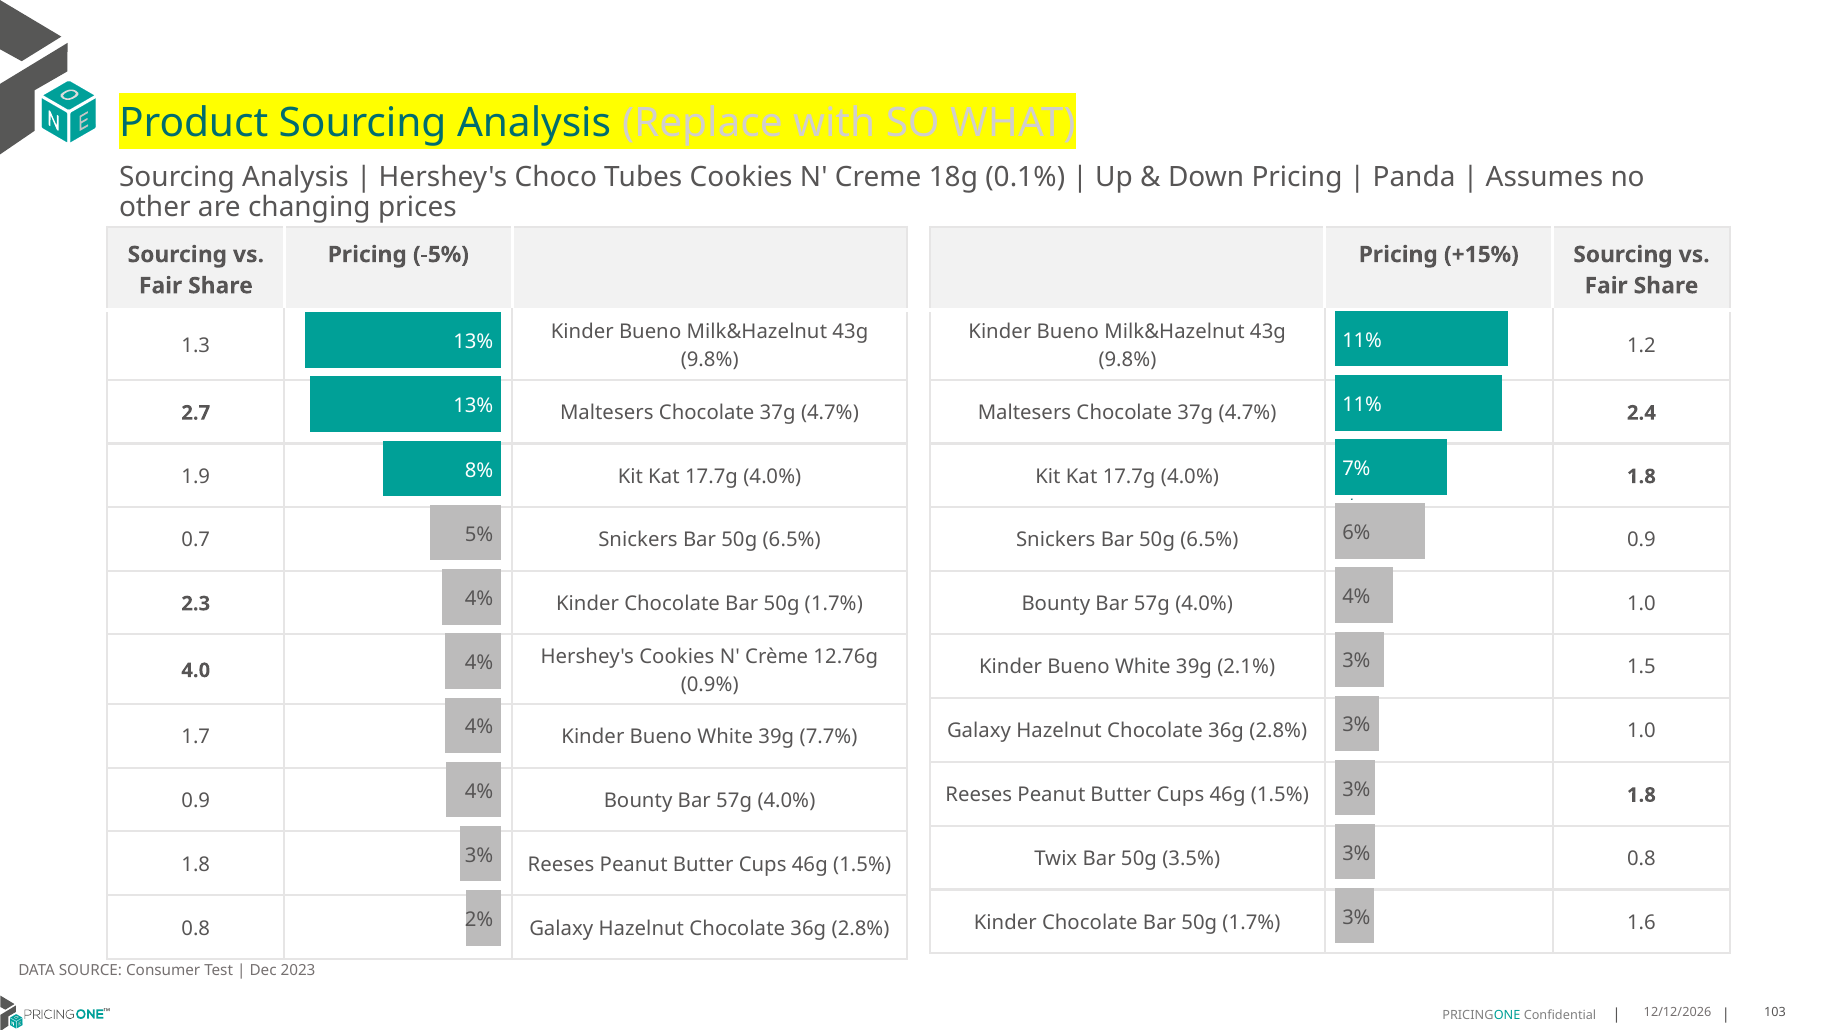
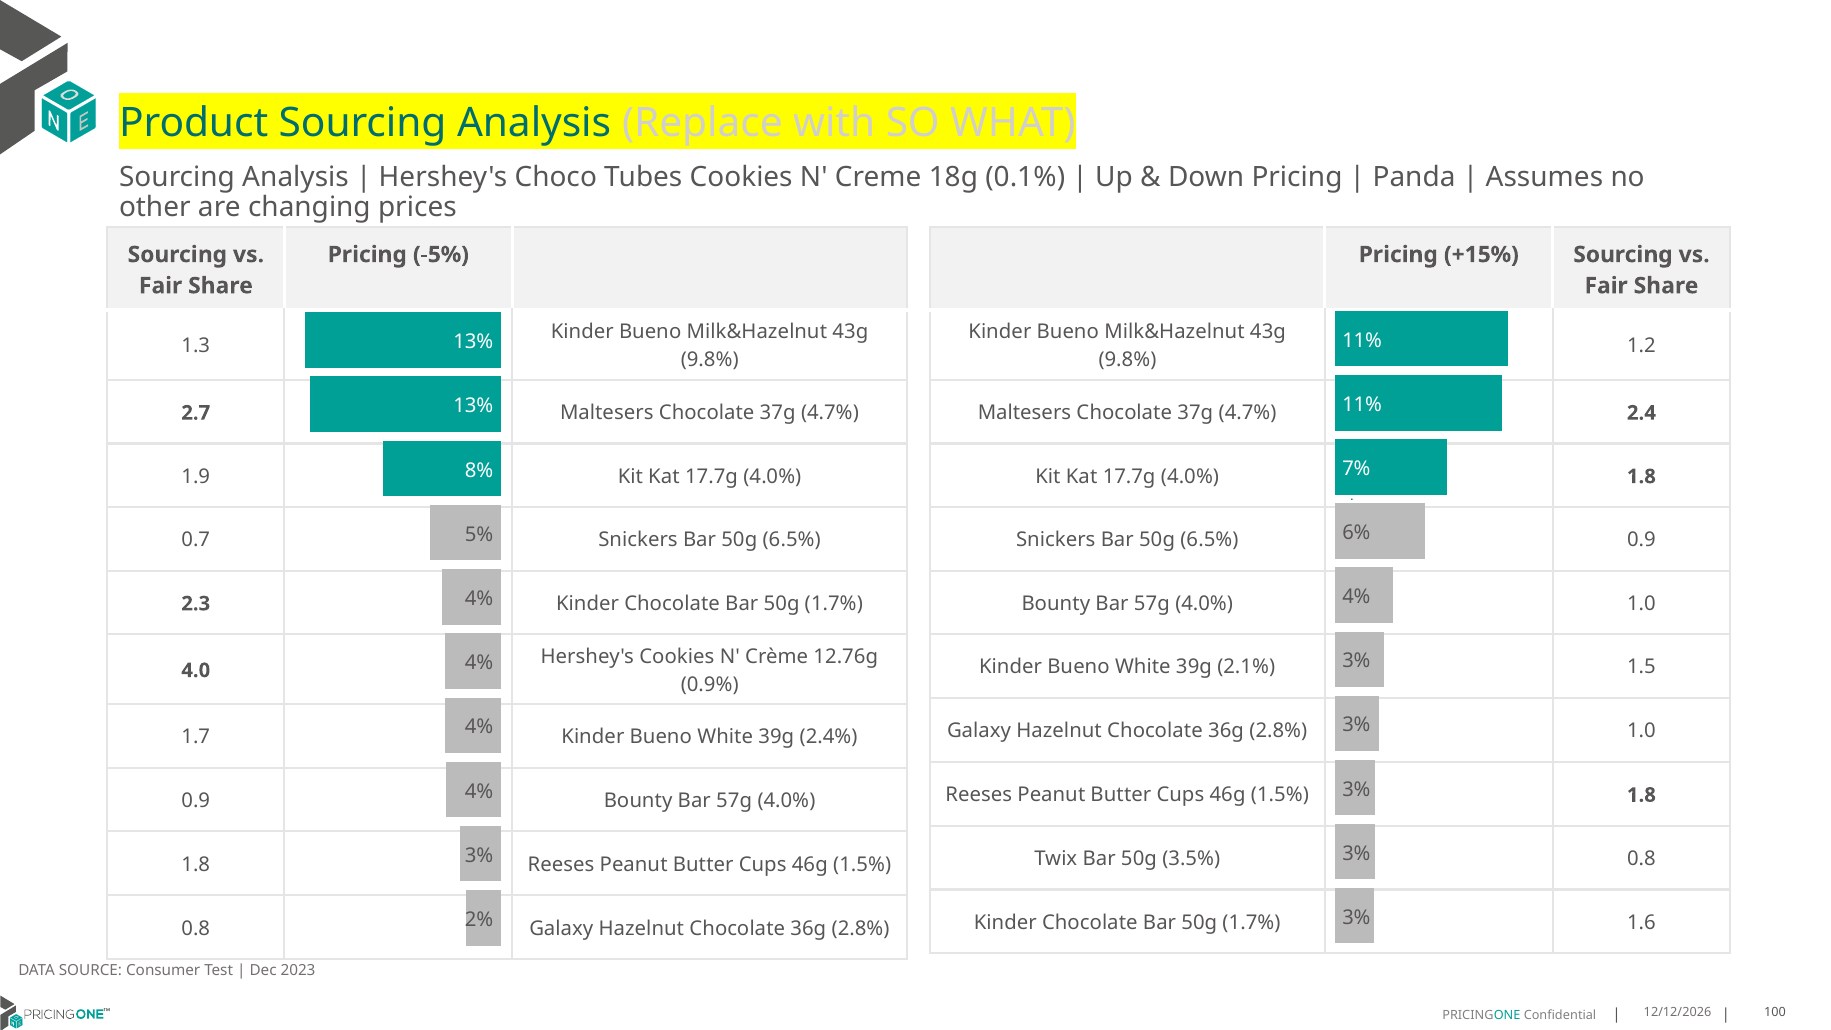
7.7%: 7.7% -> 2.4%
103: 103 -> 100
